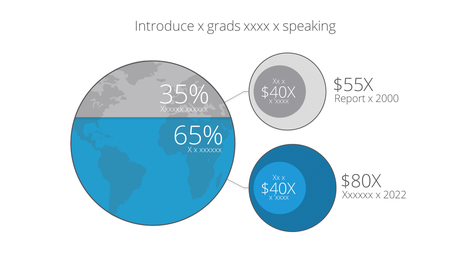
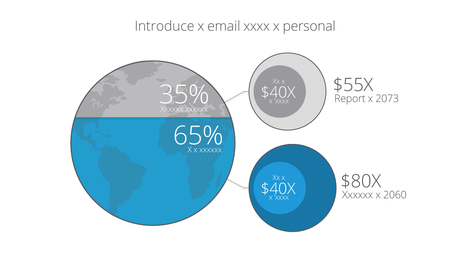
grads: grads -> email
speaking: speaking -> personal
2000: 2000 -> 2073
2022: 2022 -> 2060
